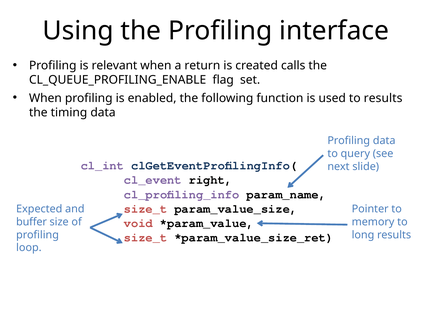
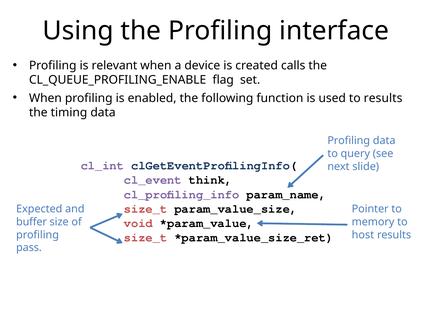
return: return -> device
right: right -> think
long: long -> host
loop: loop -> pass
